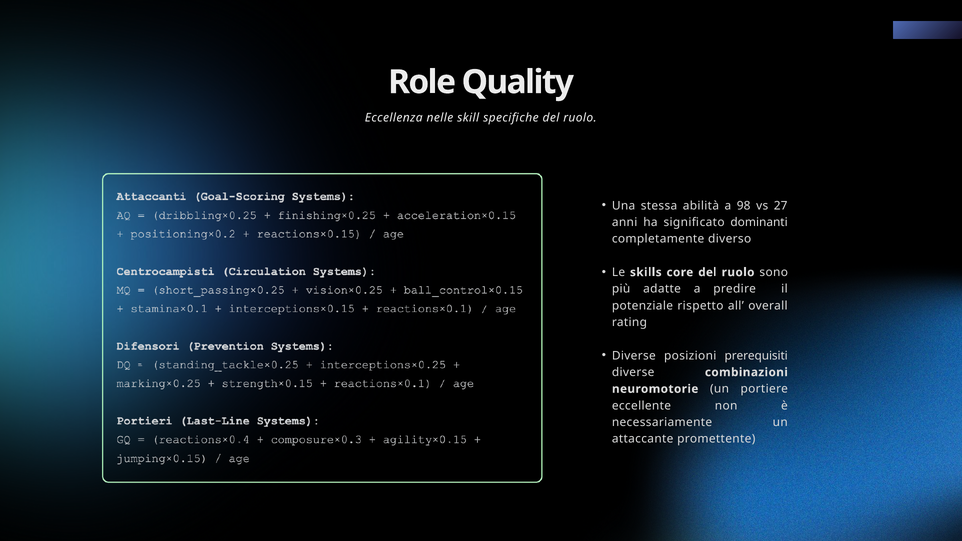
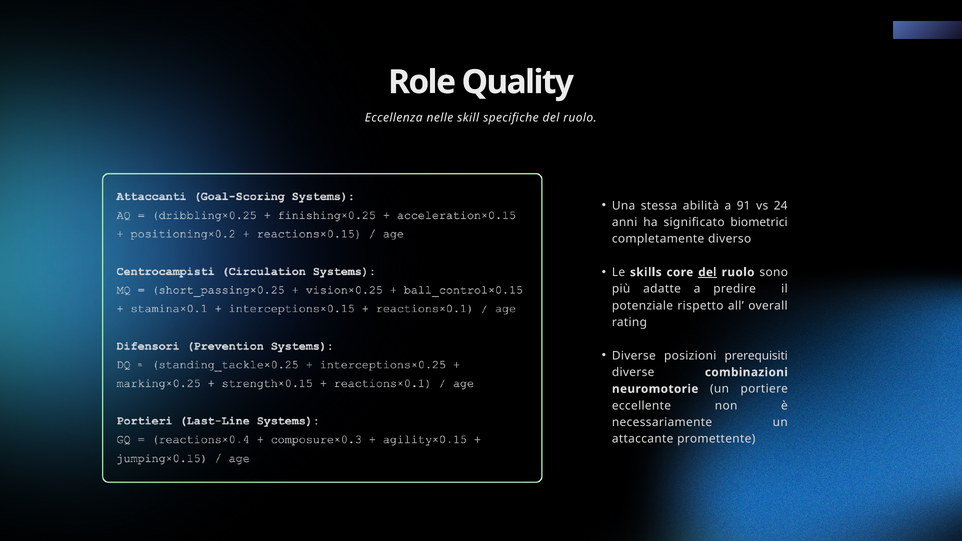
98: 98 -> 91
27: 27 -> 24
dominanti: dominanti -> biometrici
del at (707, 272) underline: none -> present
